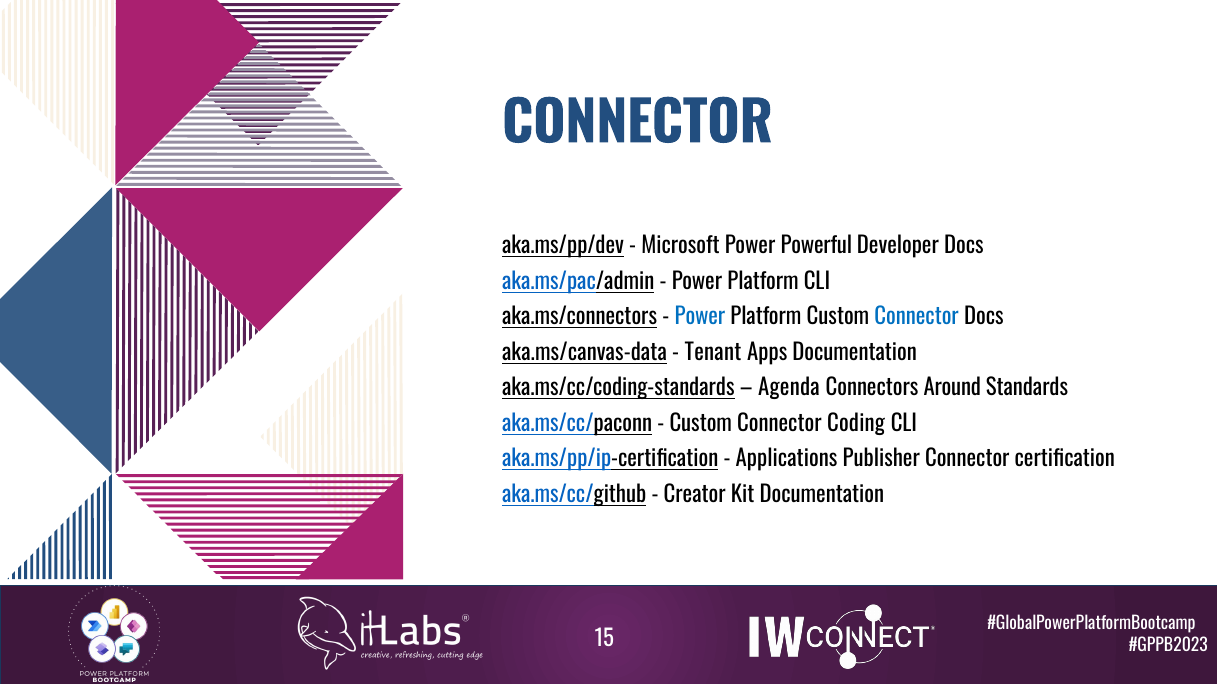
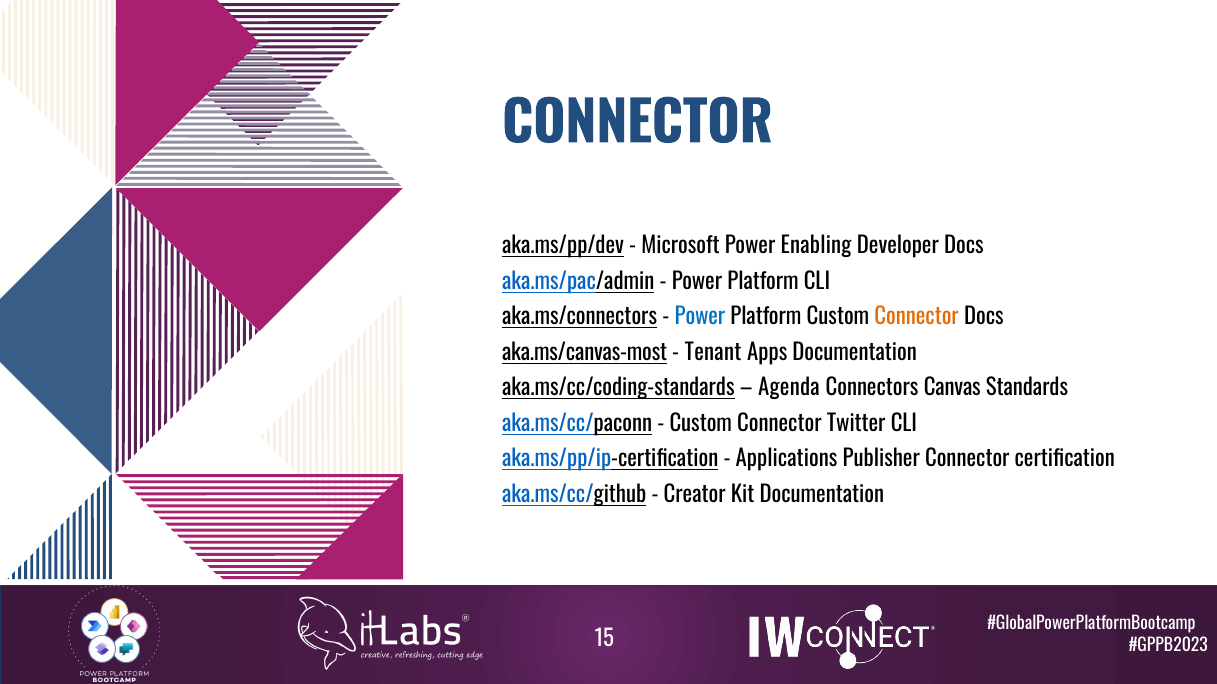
Powerful: Powerful -> Enabling
Connector at (917, 318) colour: blue -> orange
aka.ms/canvas-data: aka.ms/canvas-data -> aka.ms/canvas-most
Around: Around -> Canvas
Coding: Coding -> Twitter
